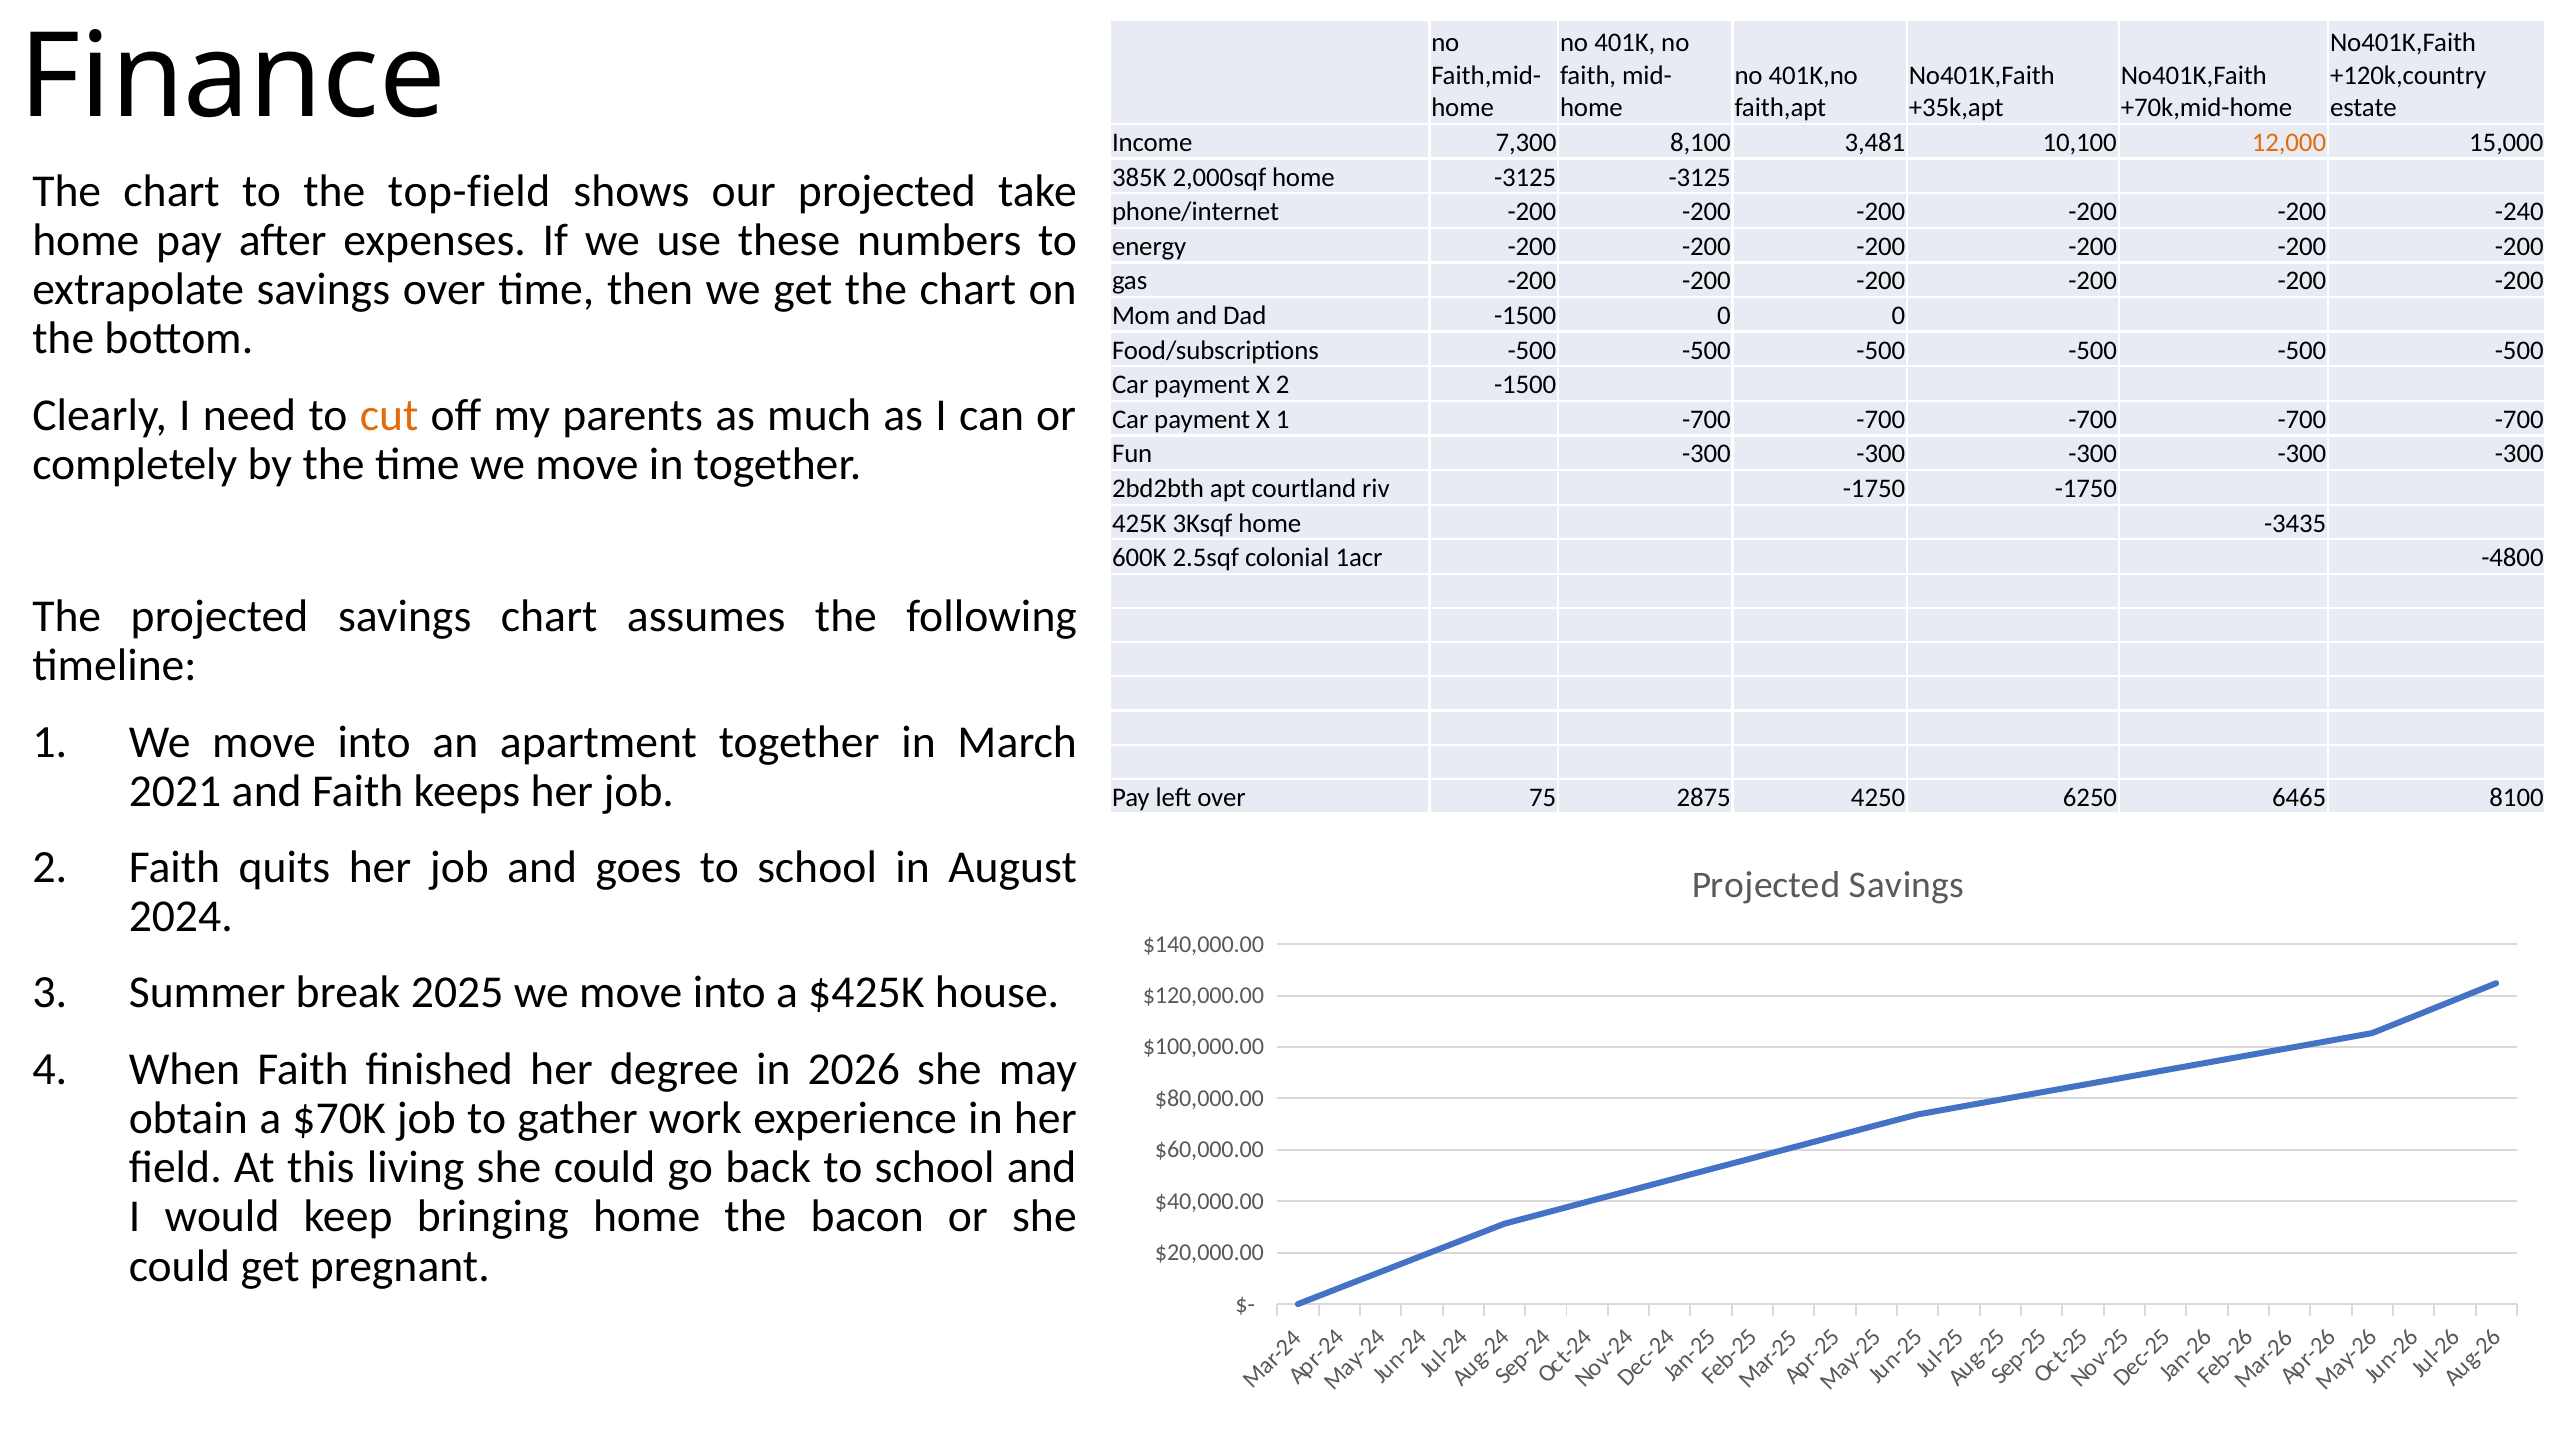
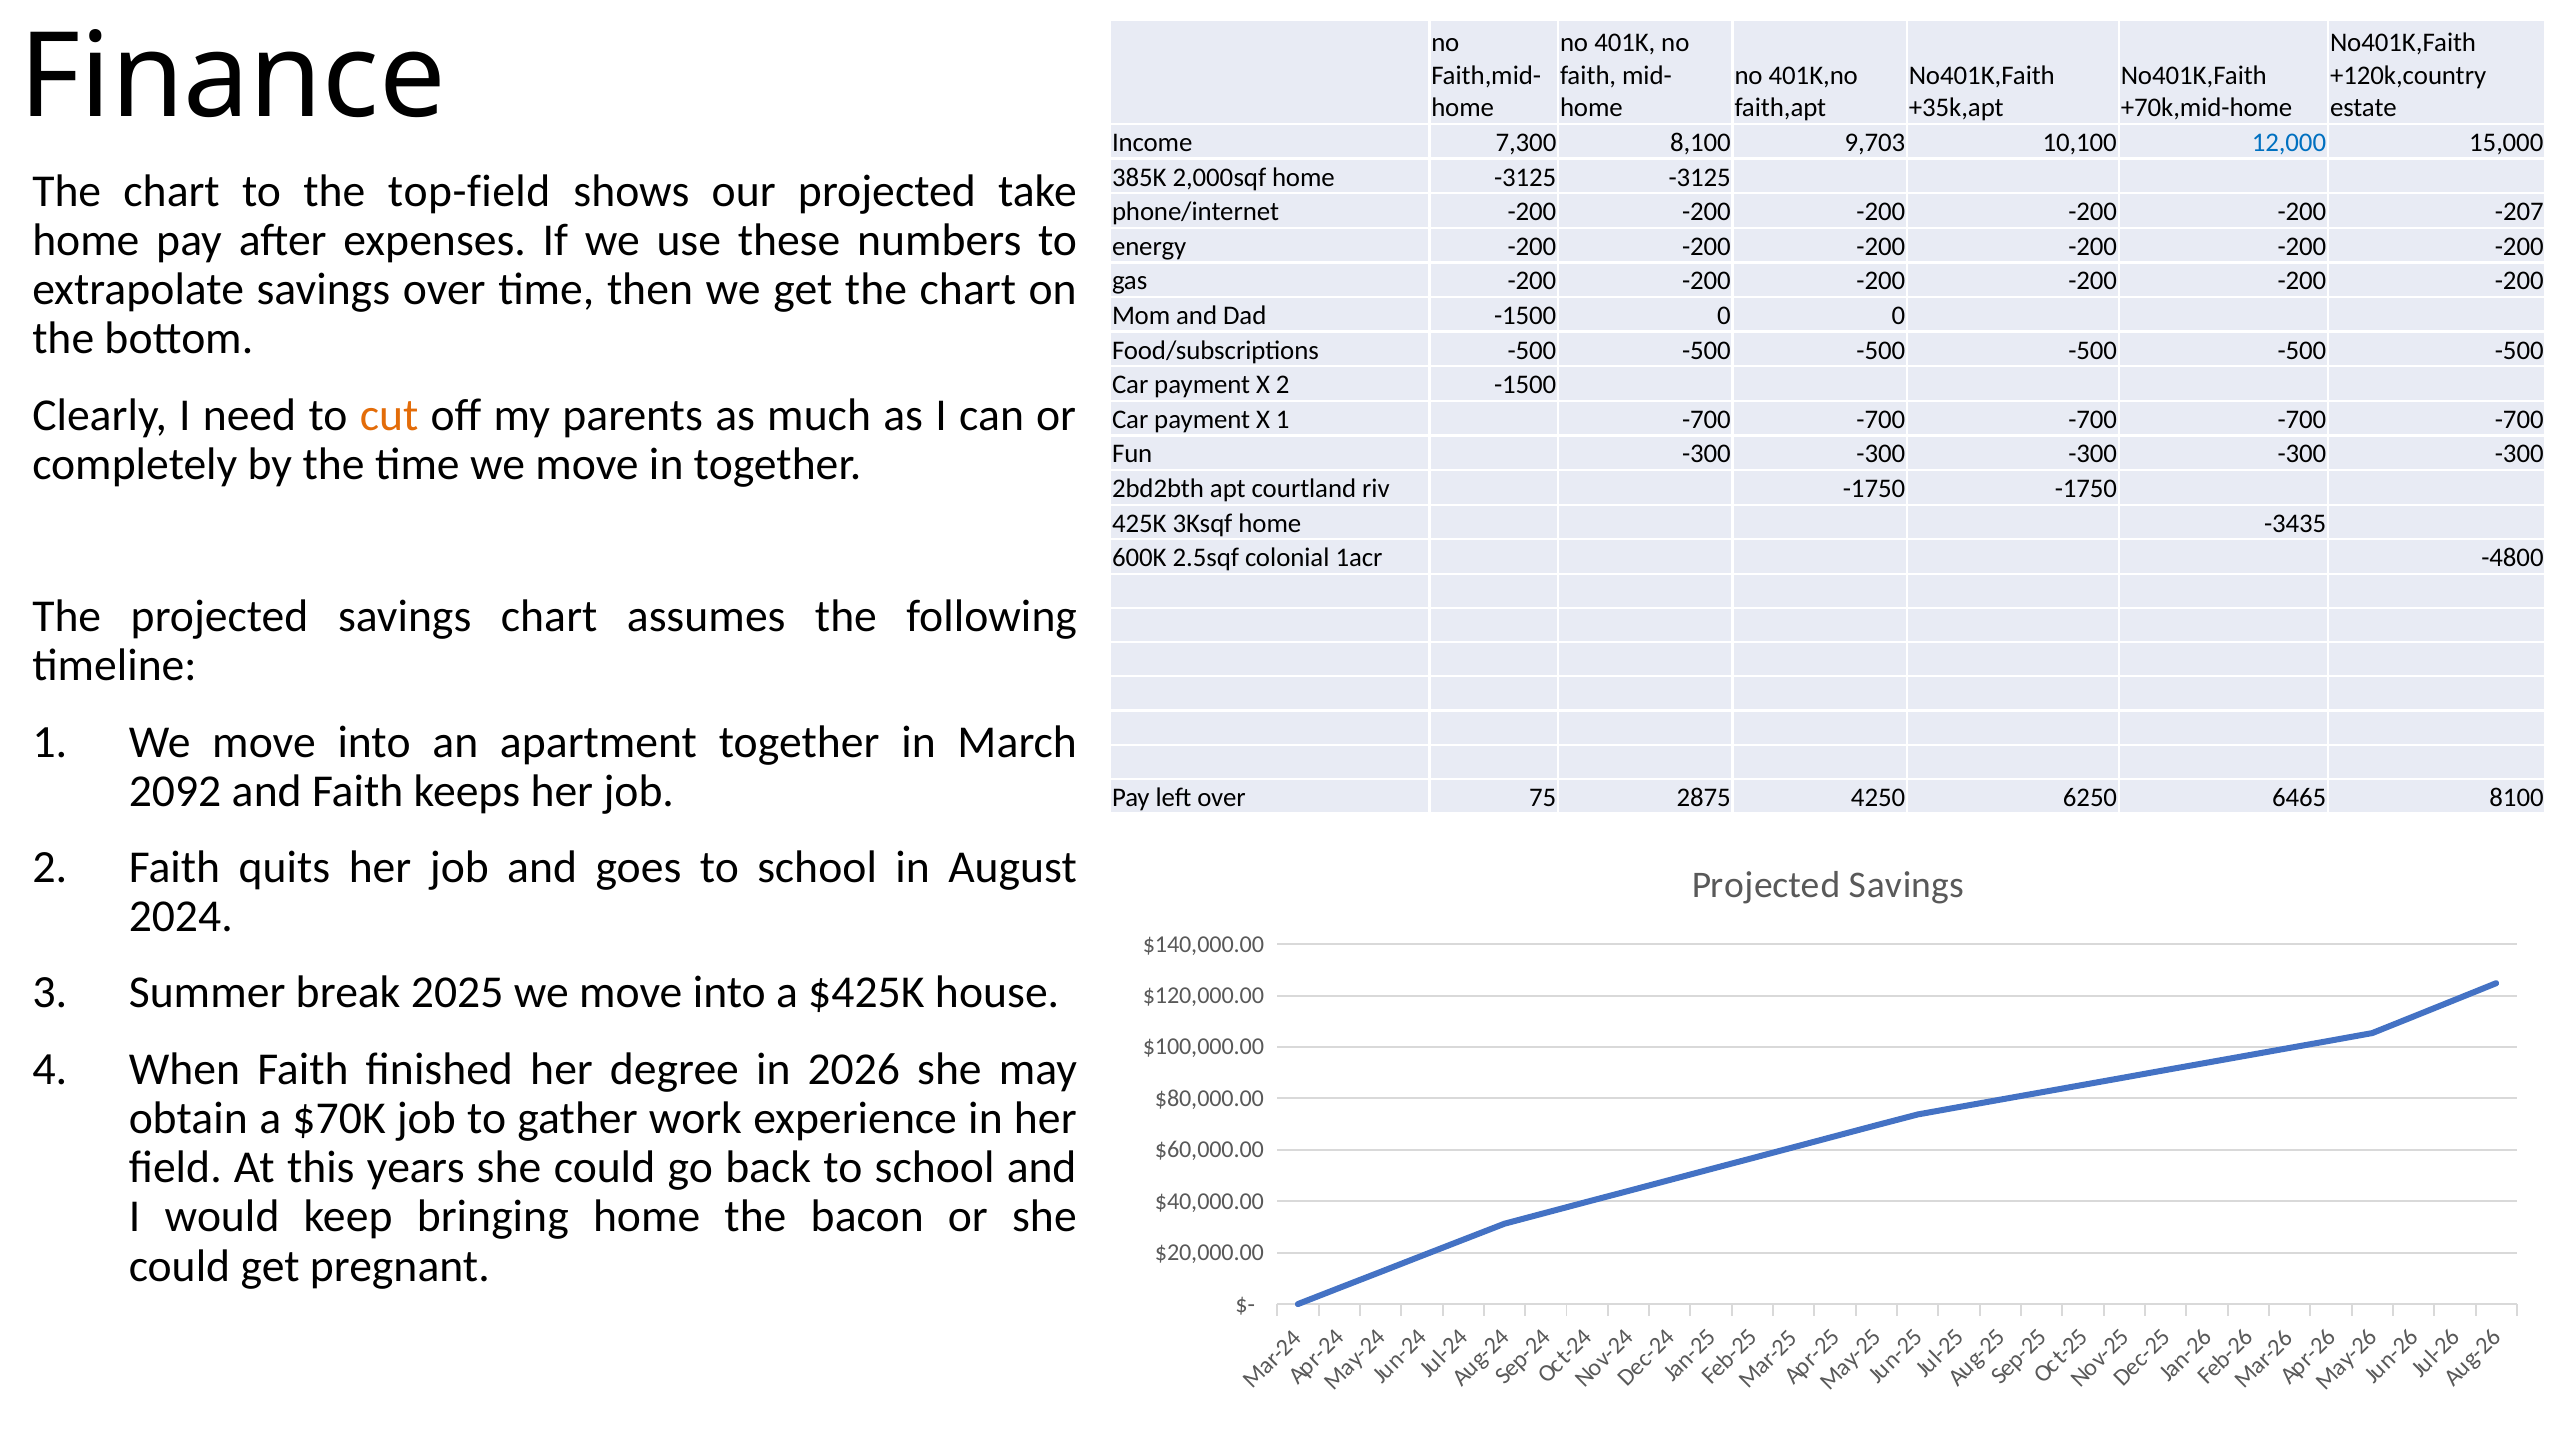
3,481: 3,481 -> 9,703
12,000 colour: orange -> blue
-240: -240 -> -207
2021: 2021 -> 2092
living: living -> years
